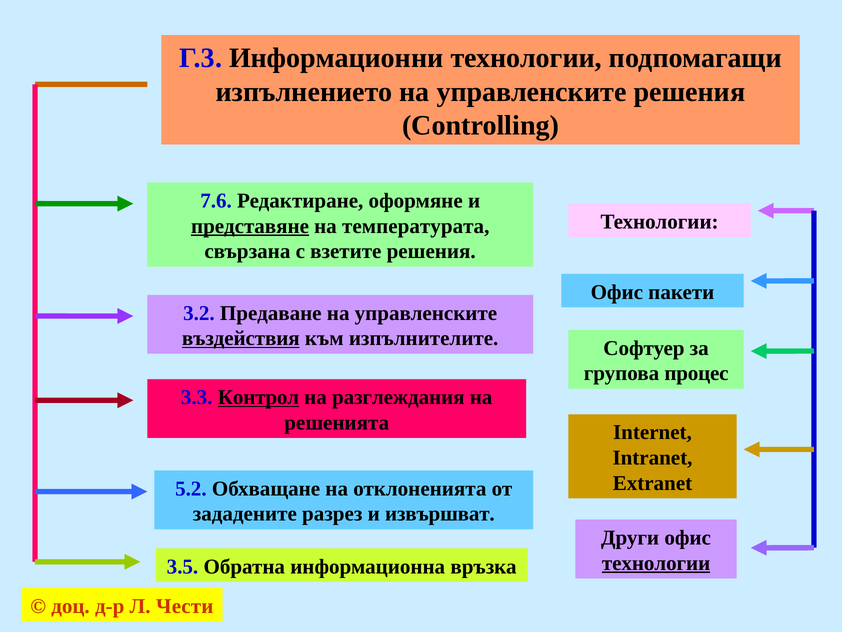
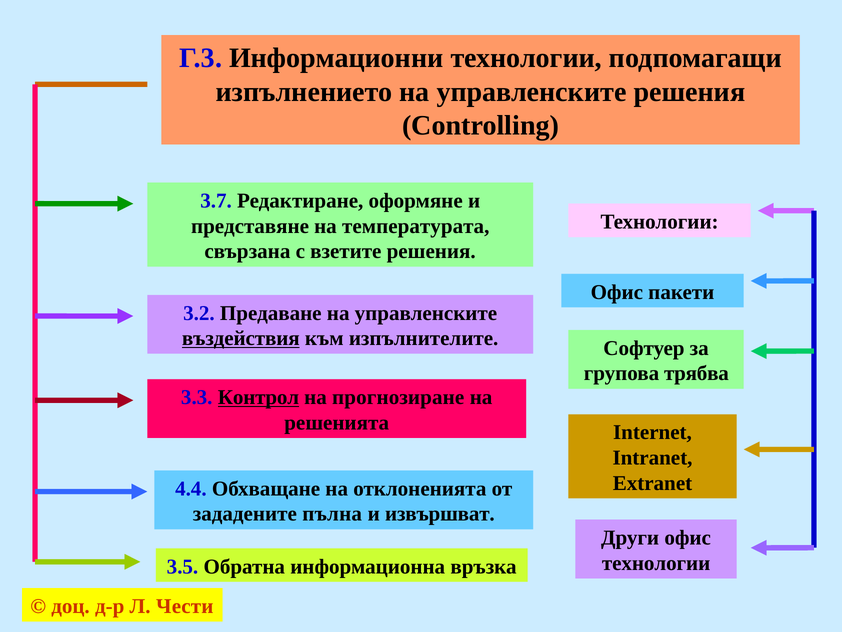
7.6: 7.6 -> 3.7
представяне underline: present -> none
процес: процес -> трябва
разглеждания: разглеждания -> прогнозиране
5.2: 5.2 -> 4.4
разрез: разрез -> пълна
технологии at (656, 563) underline: present -> none
